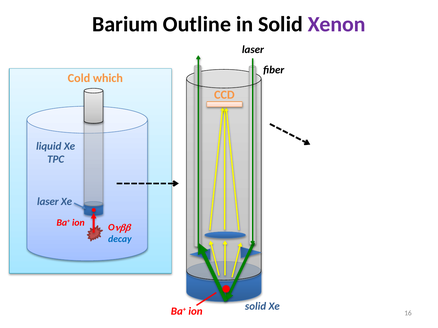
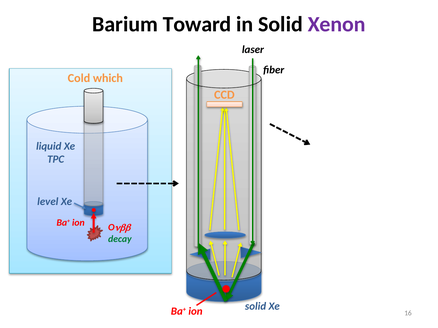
Outline: Outline -> Toward
laser at (48, 202): laser -> level
decay colour: blue -> green
